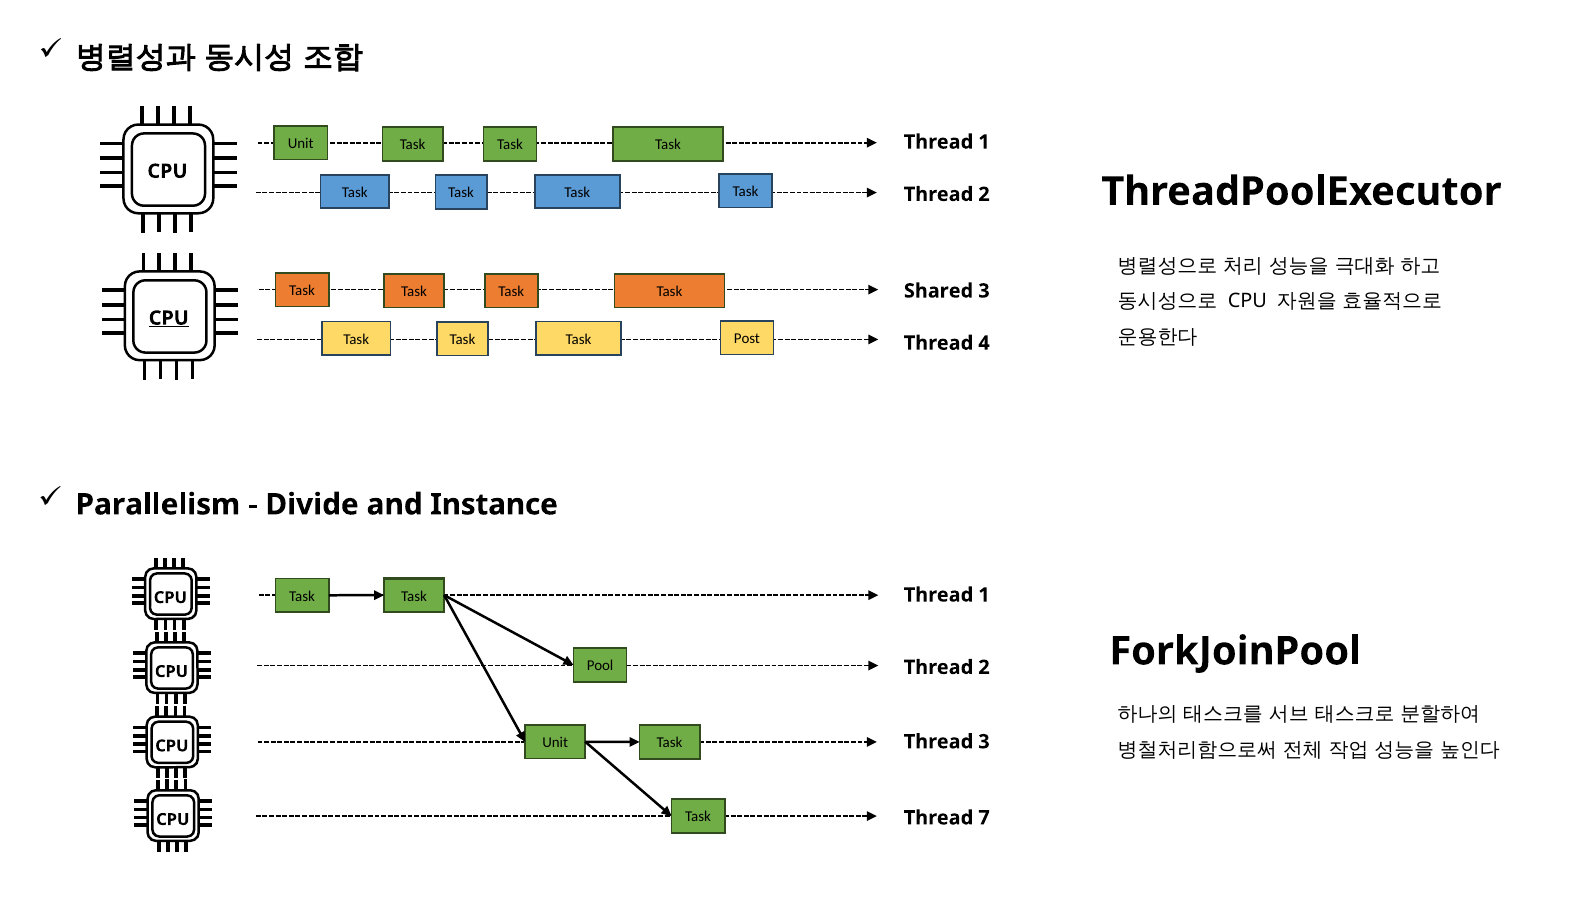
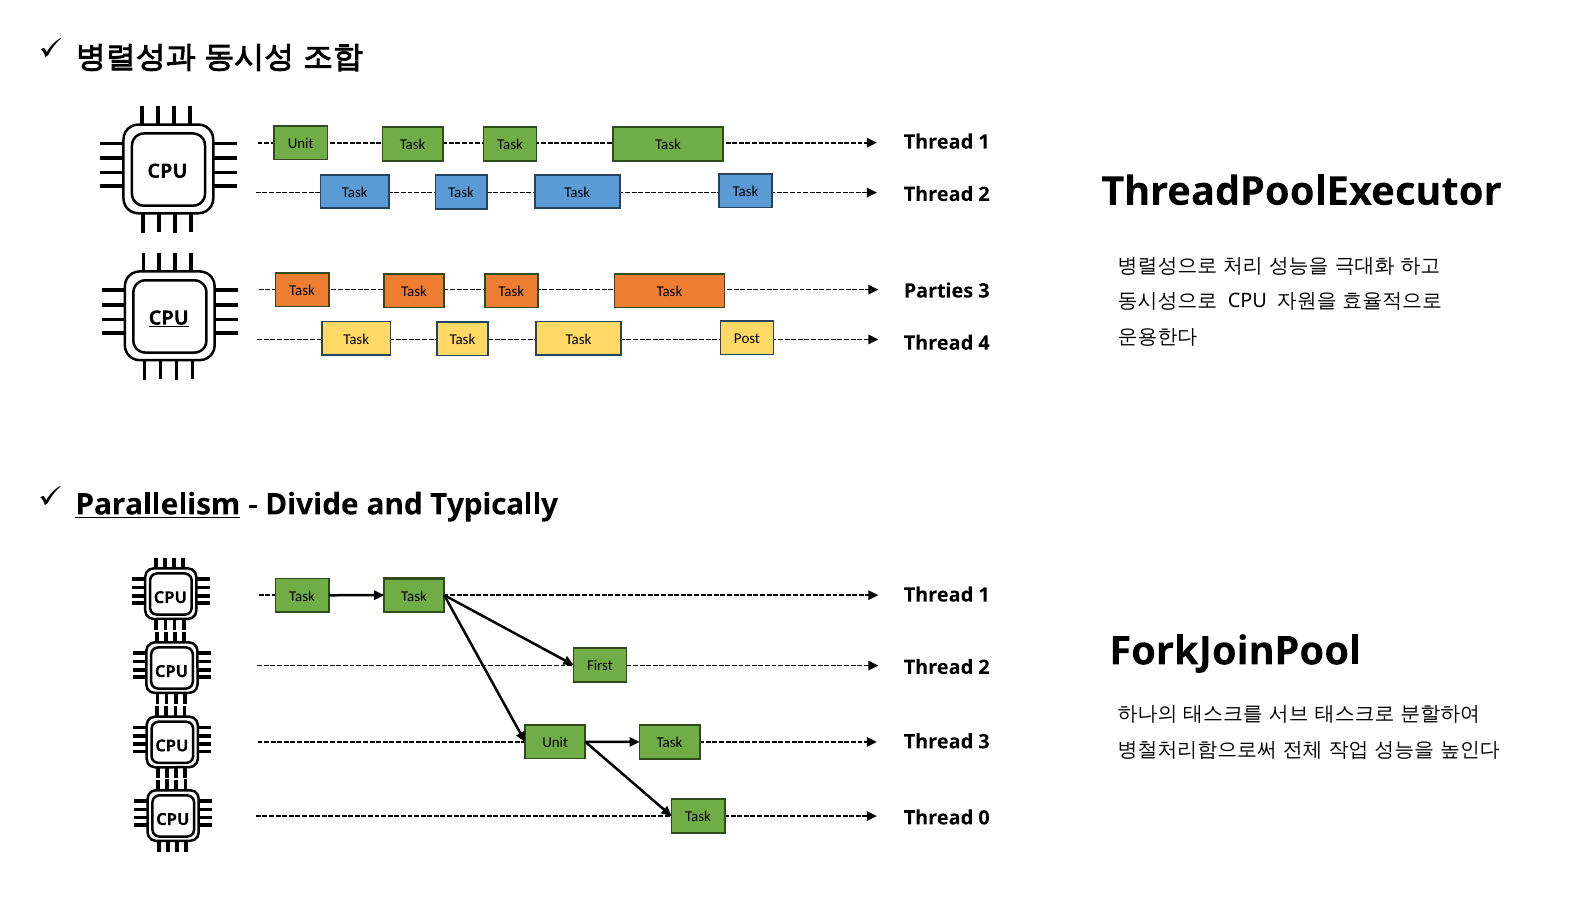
Shared: Shared -> Parties
Parallelism underline: none -> present
Instance: Instance -> Typically
Pool: Pool -> First
7: 7 -> 0
